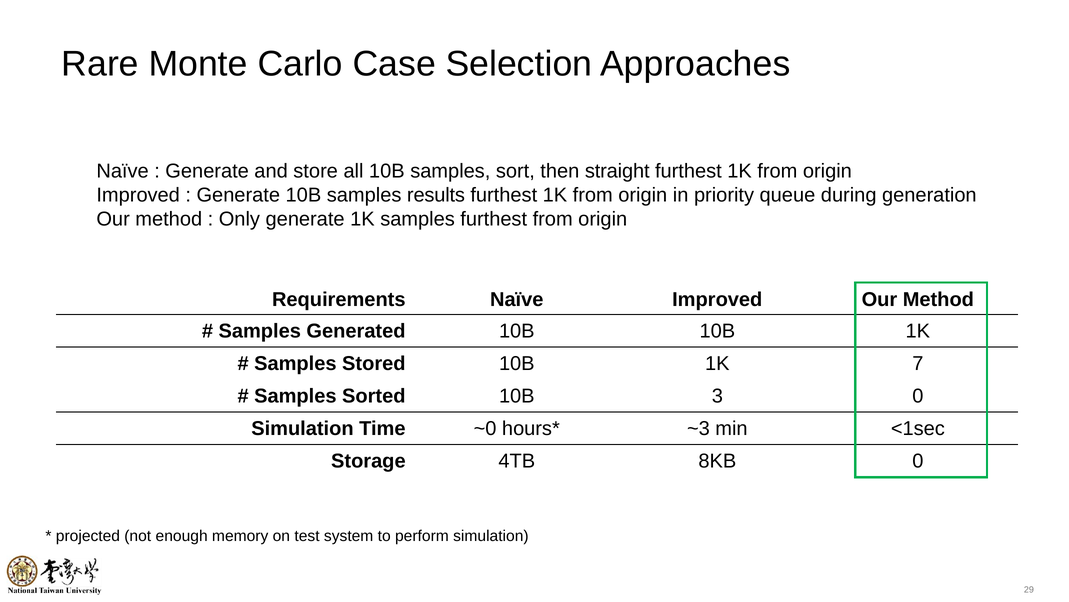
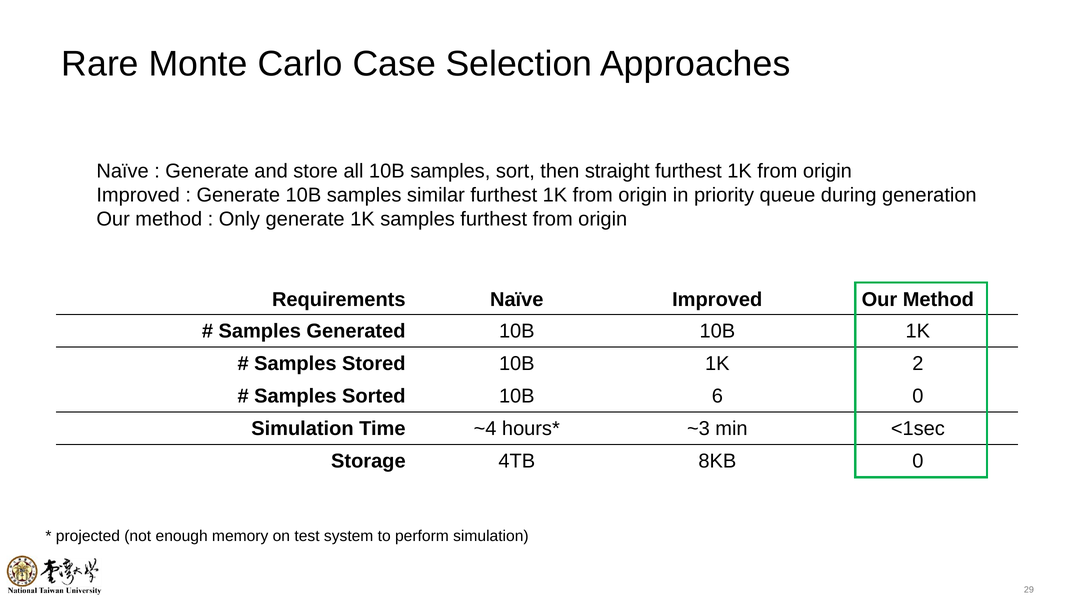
results: results -> similar
7: 7 -> 2
3: 3 -> 6
~0: ~0 -> ~4
